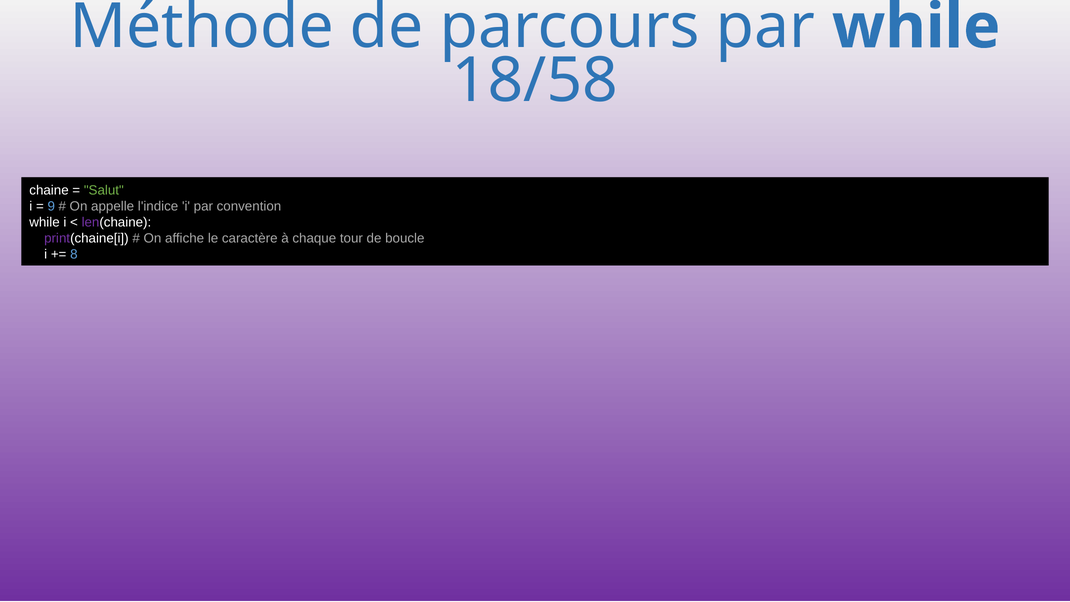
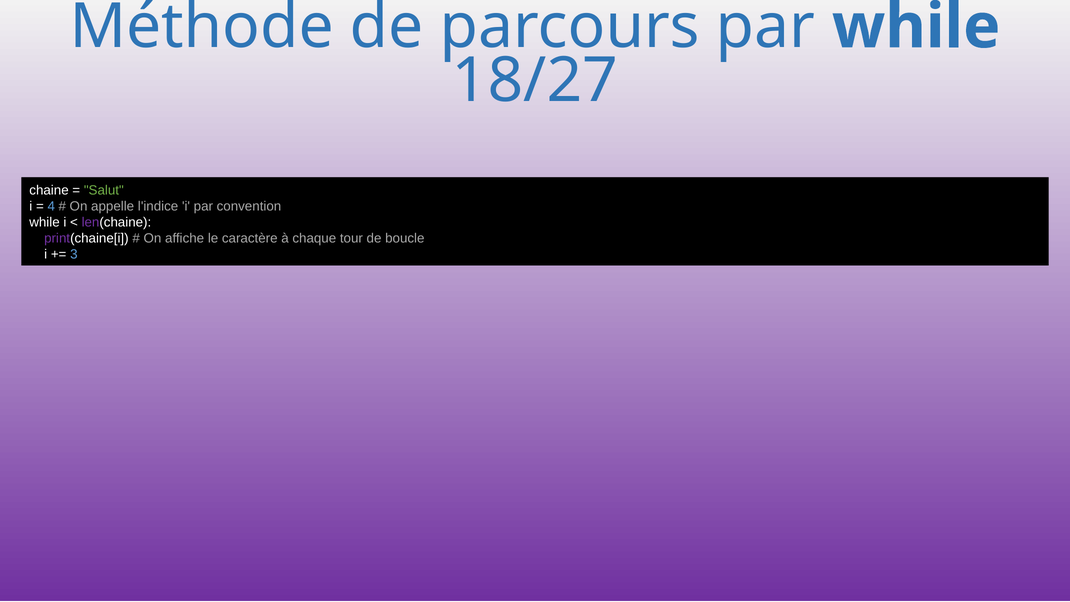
18/58: 18/58 -> 18/27
9: 9 -> 4
8: 8 -> 3
